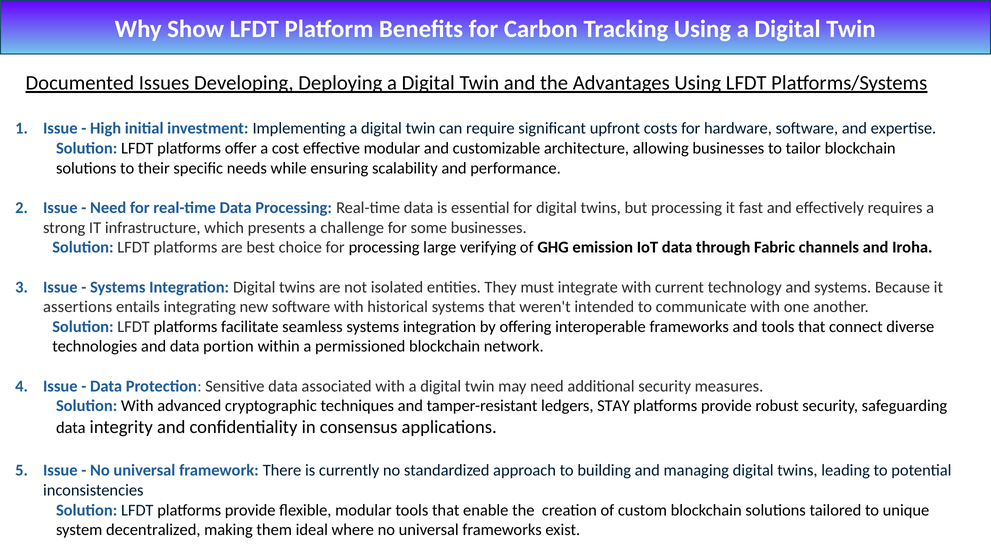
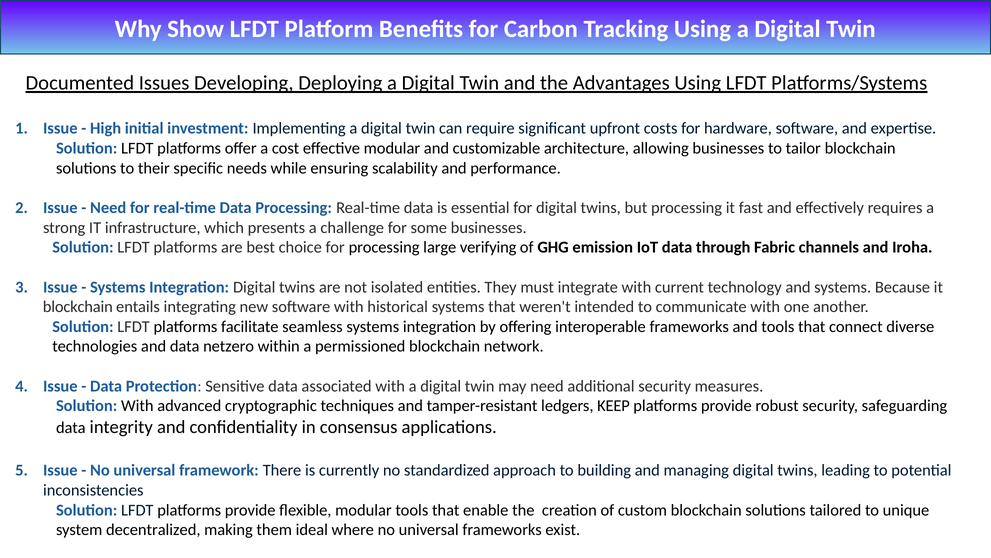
assertions at (78, 307): assertions -> blockchain
portion: portion -> netzero
STAY: STAY -> KEEP
